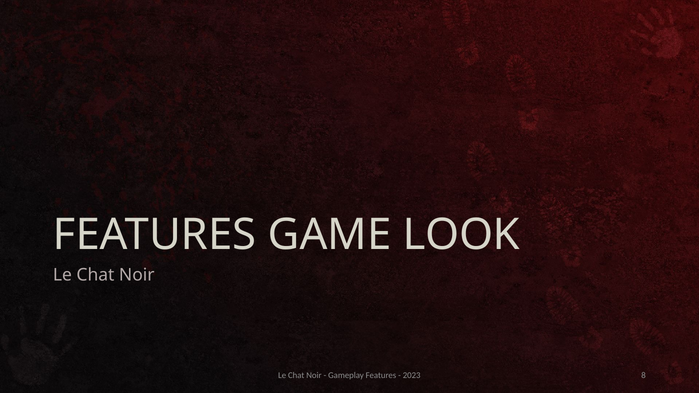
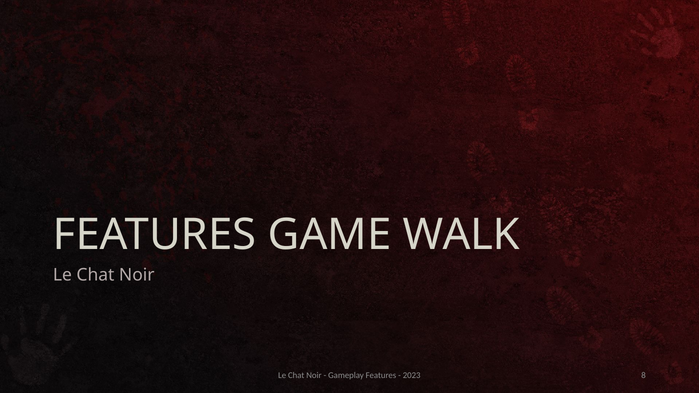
LOOK: LOOK -> WALK
